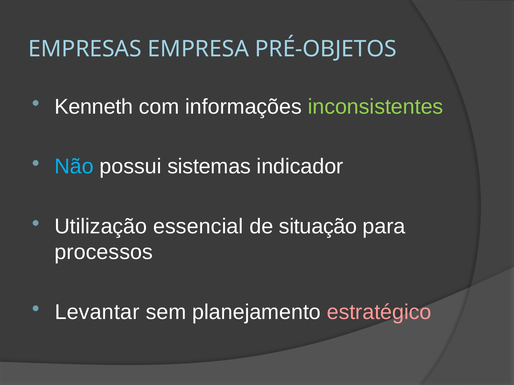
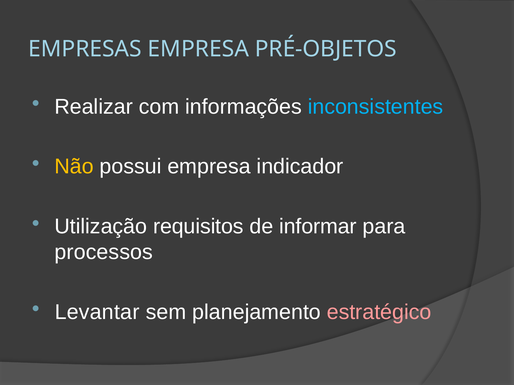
Kenneth: Kenneth -> Realizar
inconsistentes colour: light green -> light blue
Não colour: light blue -> yellow
possui sistemas: sistemas -> empresa
essencial: essencial -> requisitos
situação: situação -> informar
